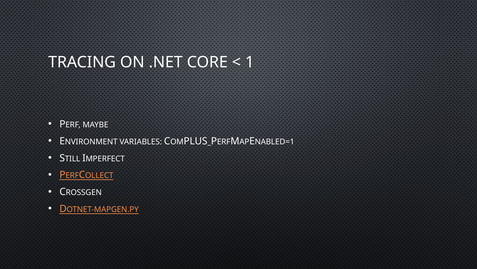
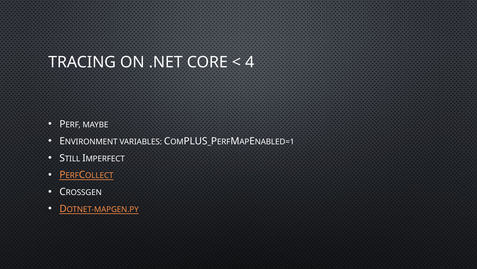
1: 1 -> 4
